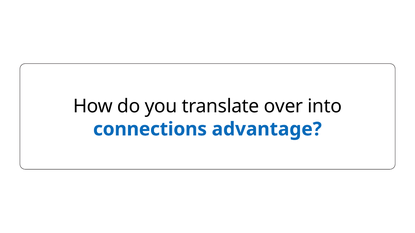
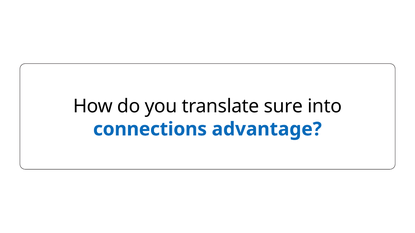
over: over -> sure
